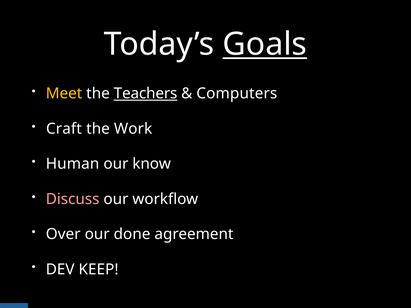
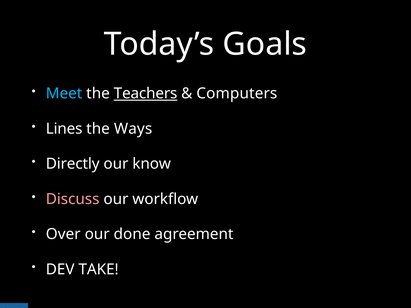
Goals underline: present -> none
Meet colour: yellow -> light blue
Craft: Craft -> Lines
Work: Work -> Ways
Human: Human -> Directly
KEEP: KEEP -> TAKE
